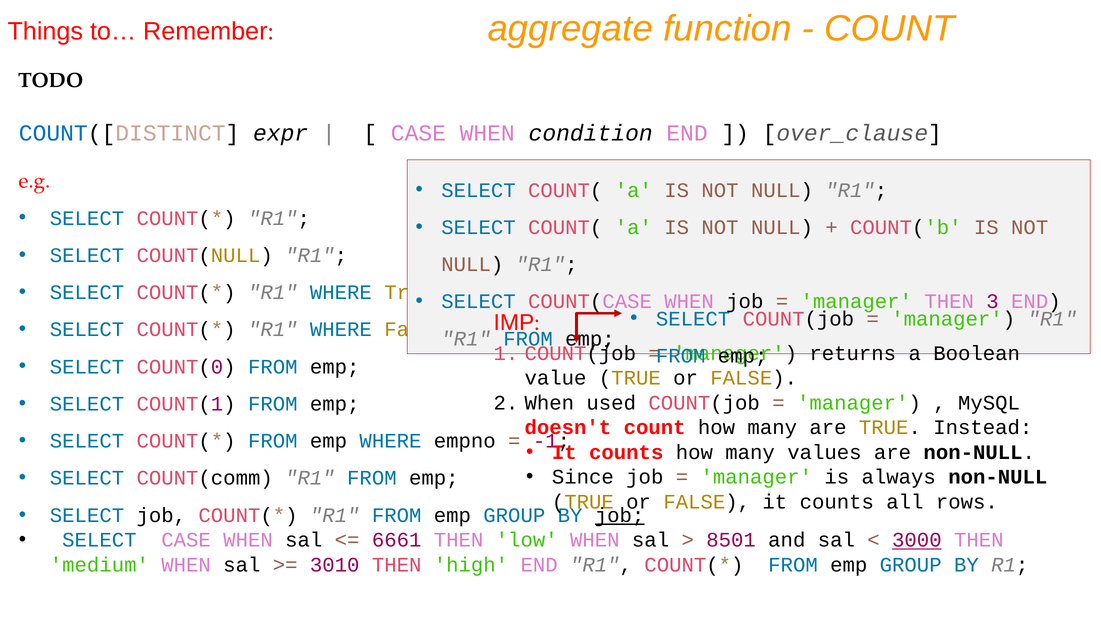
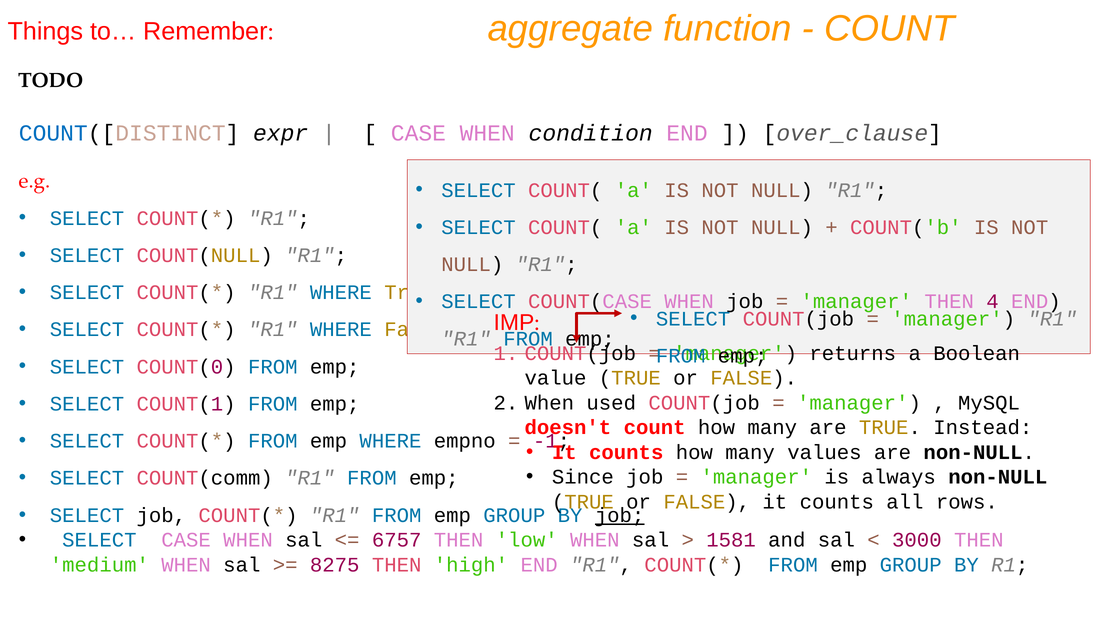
3: 3 -> 4
6661: 6661 -> 6757
8501: 8501 -> 1581
3000 underline: present -> none
3010: 3010 -> 8275
